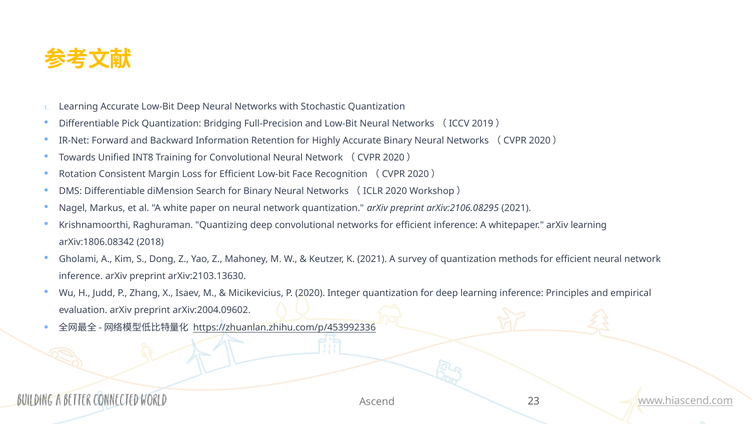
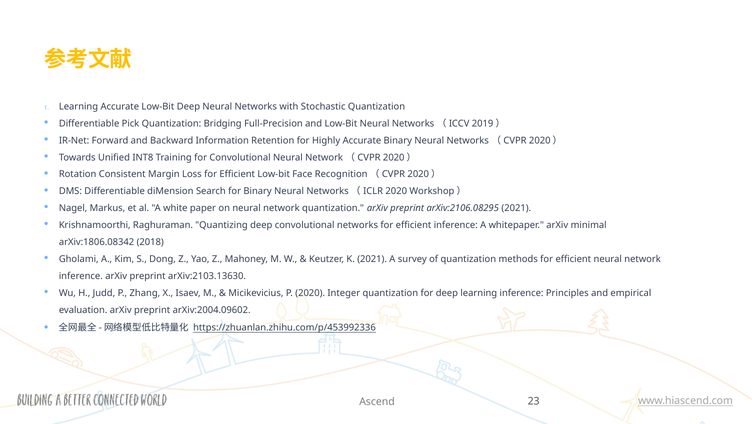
arXiv learning: learning -> minimal
